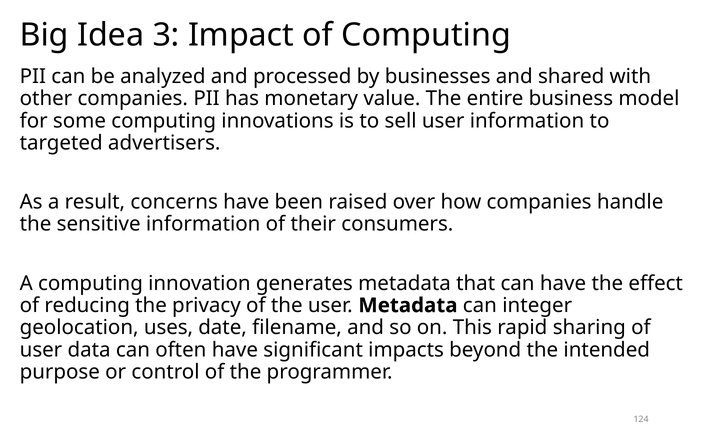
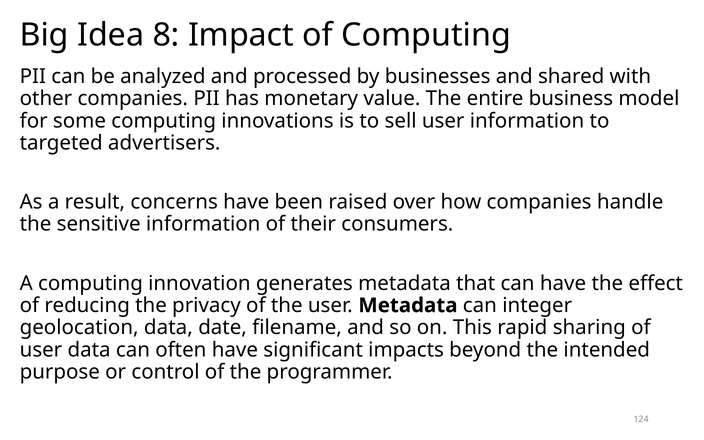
3: 3 -> 8
geolocation uses: uses -> data
